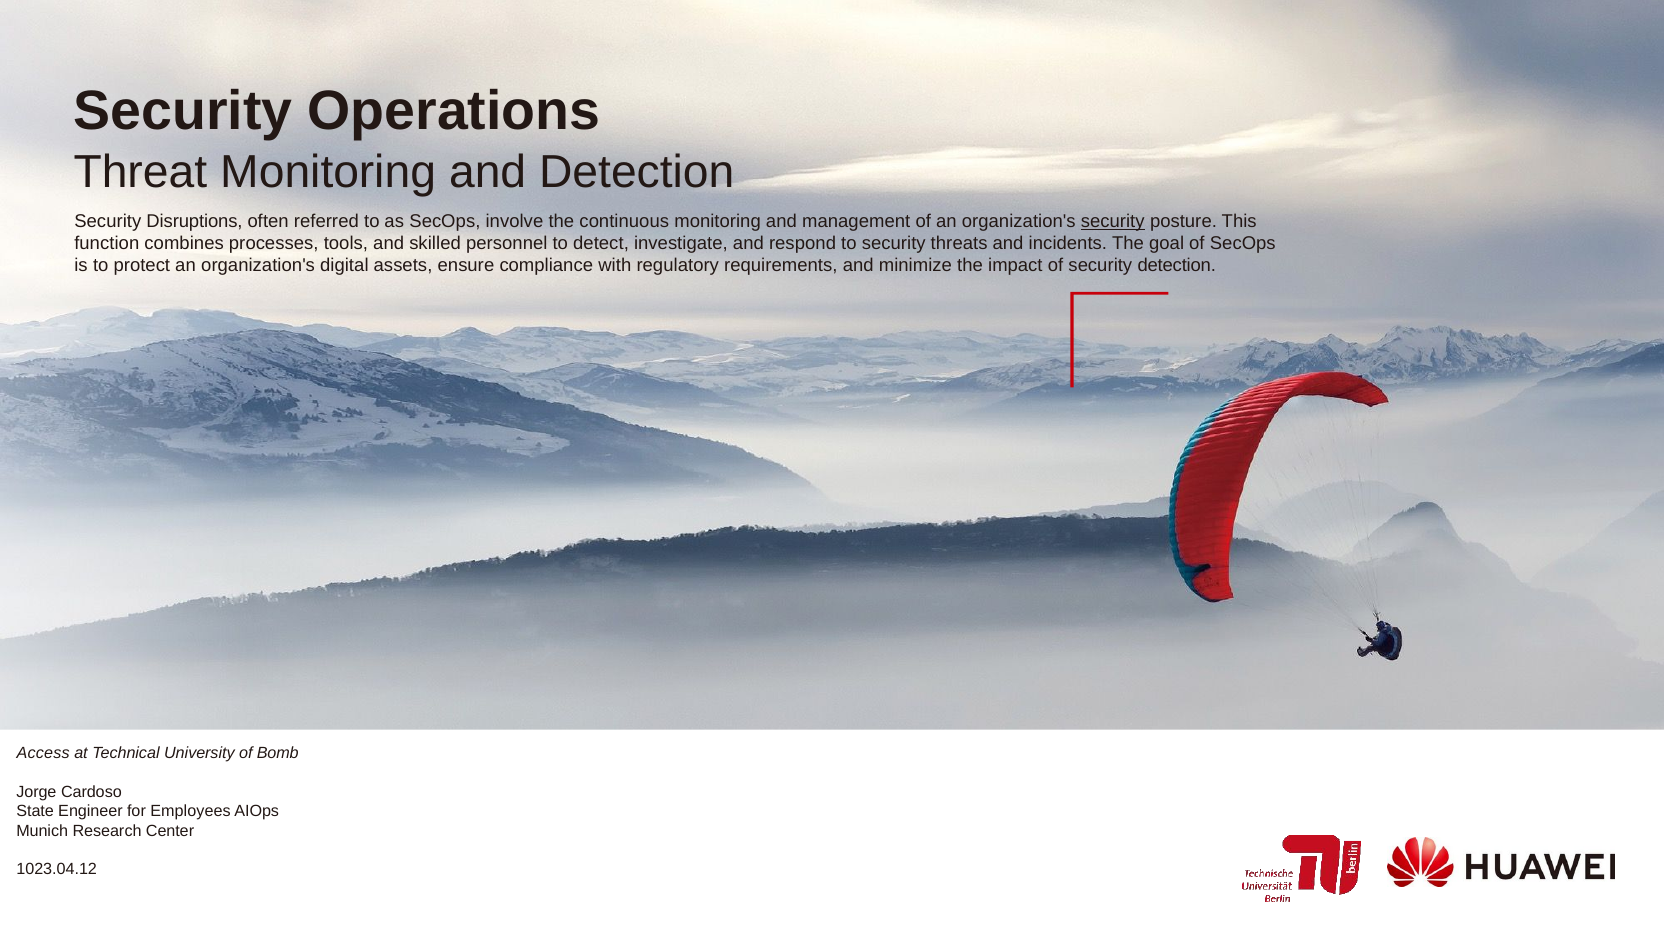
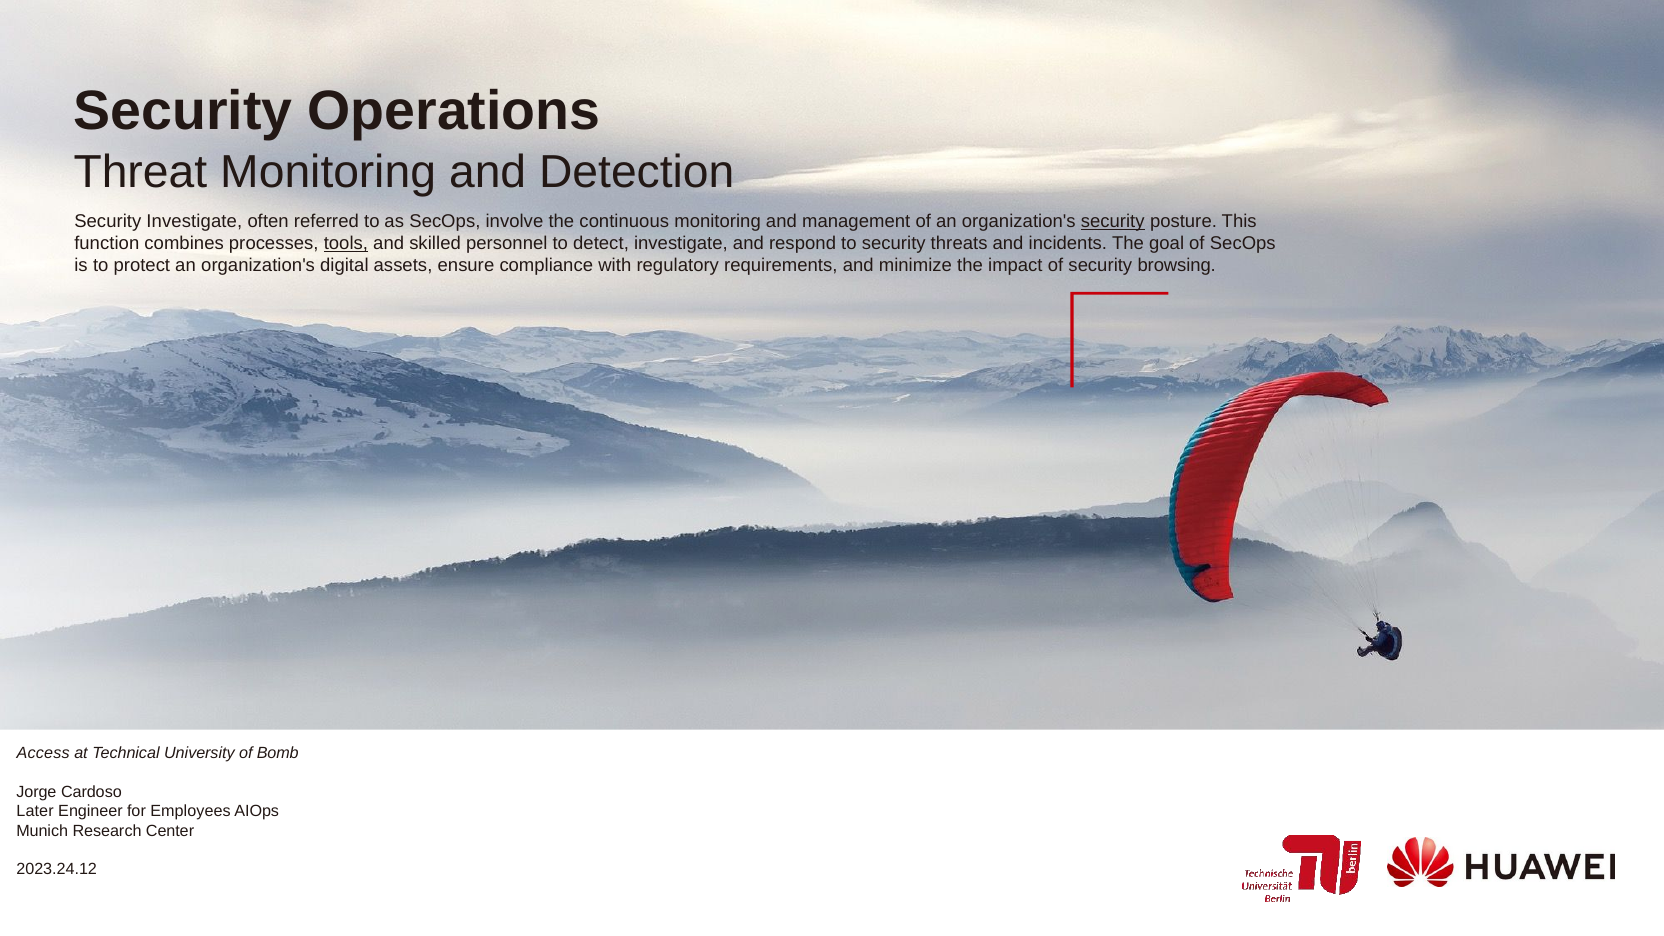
Security Disruptions: Disruptions -> Investigate
tools underline: none -> present
security detection: detection -> browsing
State: State -> Later
1023.04.12: 1023.04.12 -> 2023.24.12
